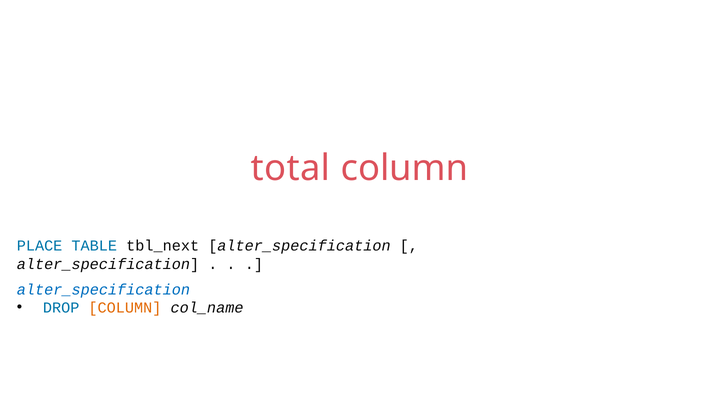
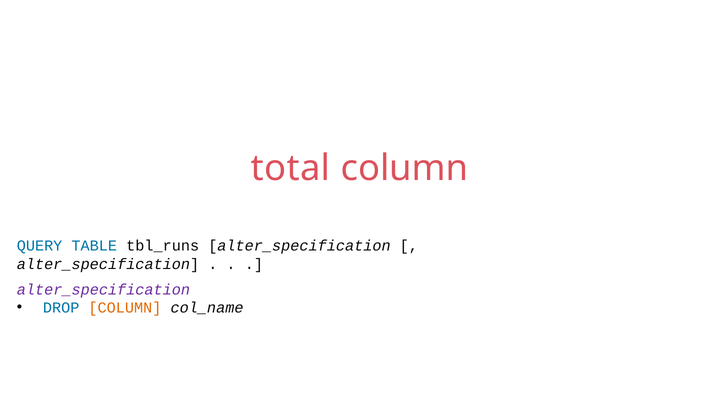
PLACE: PLACE -> QUERY
tbl_next: tbl_next -> tbl_runs
alter_specification at (103, 289) colour: blue -> purple
